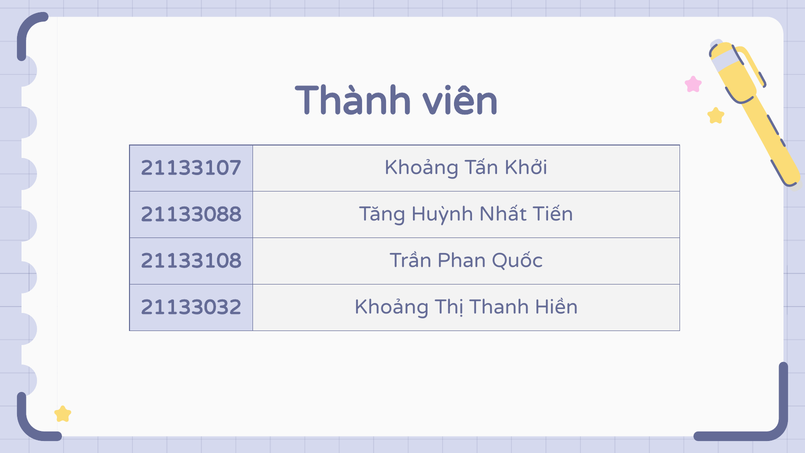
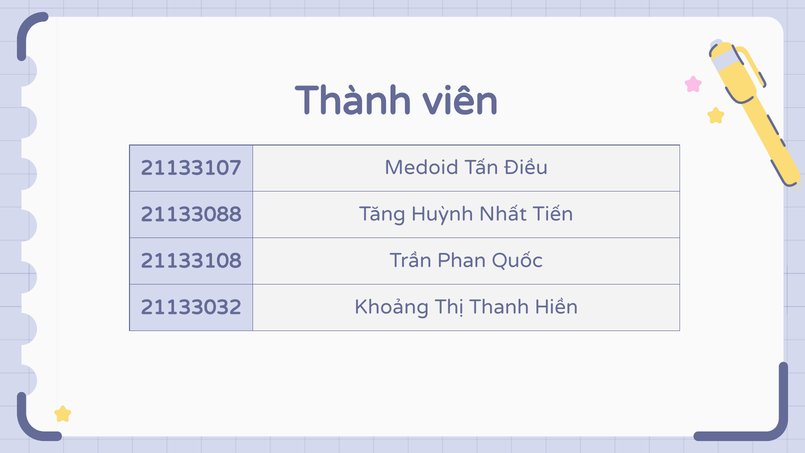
21133107 Khoảng: Khoảng -> Medoid
Khởi: Khởi -> Điều
